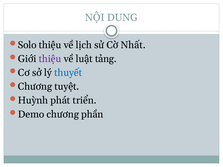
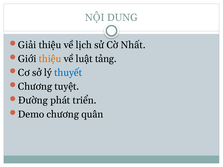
Solo: Solo -> Giải
thiệu at (50, 59) colour: purple -> orange
Huỳnh: Huỳnh -> Đường
phần: phần -> quân
